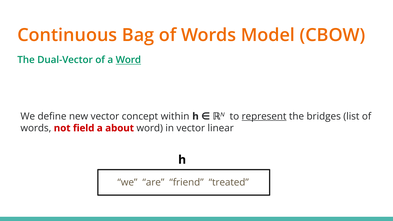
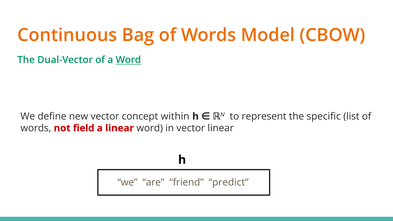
represent underline: present -> none
bridges: bridges -> specific
a about: about -> linear
treated: treated -> predict
